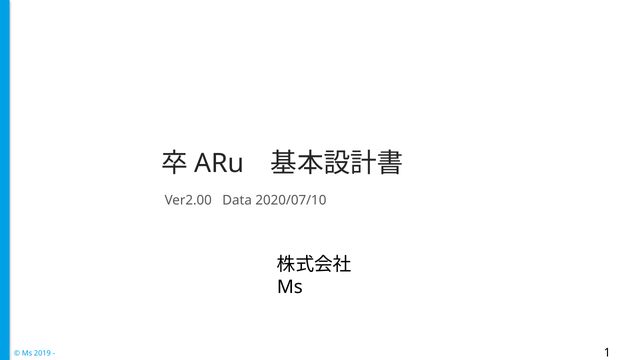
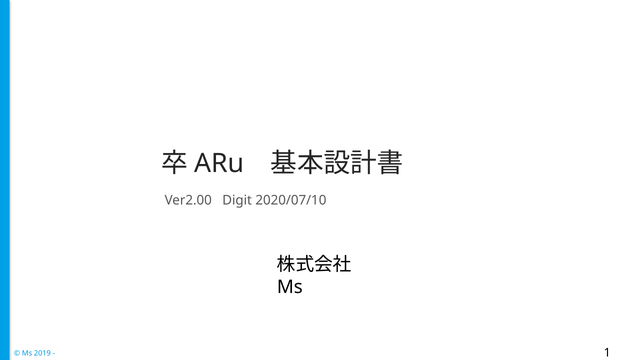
Data: Data -> Digit
